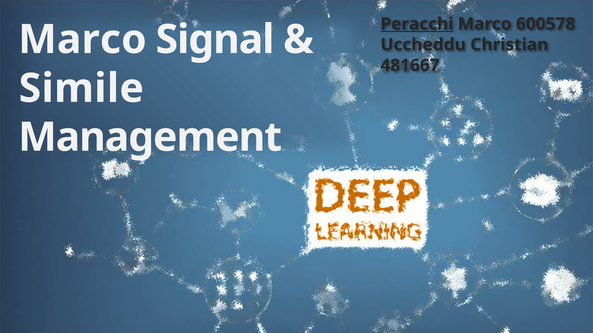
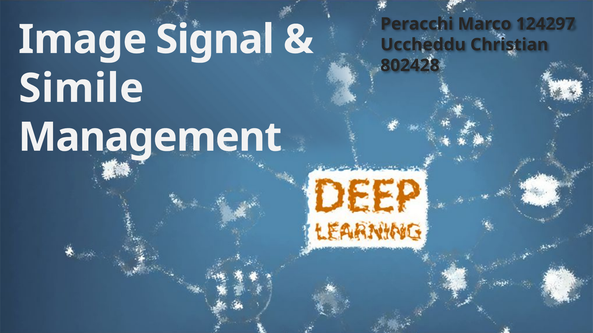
Peracchi underline: present -> none
600578: 600578 -> 124297
Marco at (82, 40): Marco -> Image
481667: 481667 -> 802428
